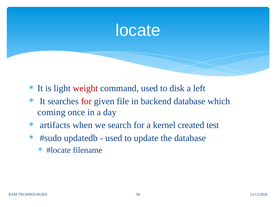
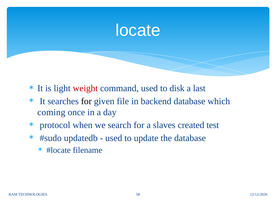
left: left -> last
for at (86, 101) colour: red -> black
artifacts: artifacts -> protocol
kernel: kernel -> slaves
